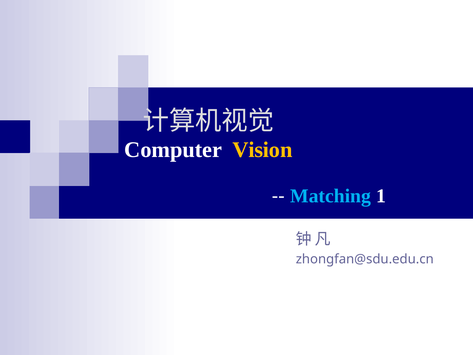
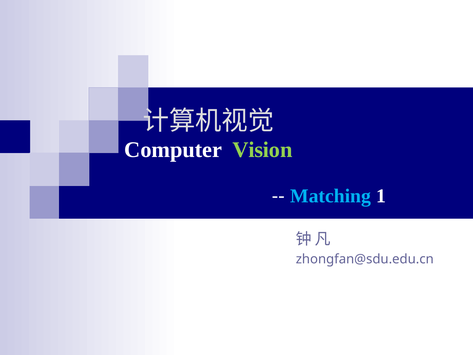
Vision colour: yellow -> light green
